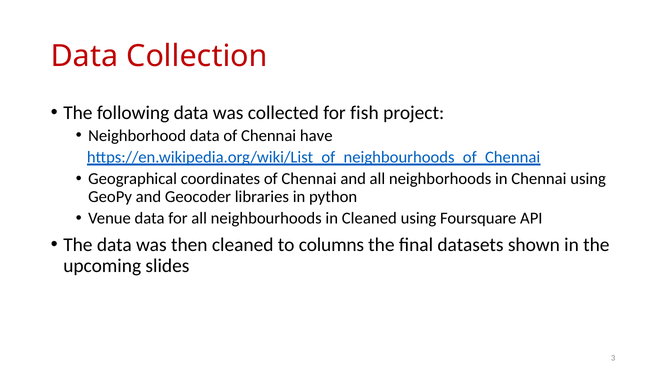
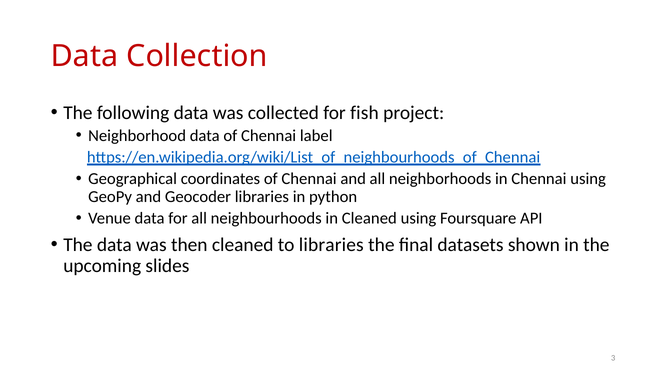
have: have -> label
to columns: columns -> libraries
